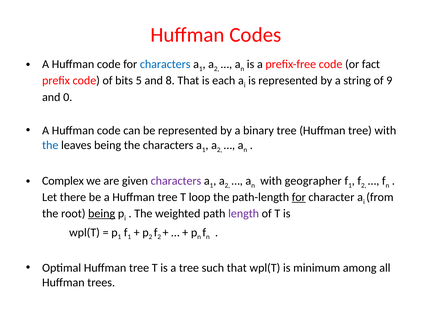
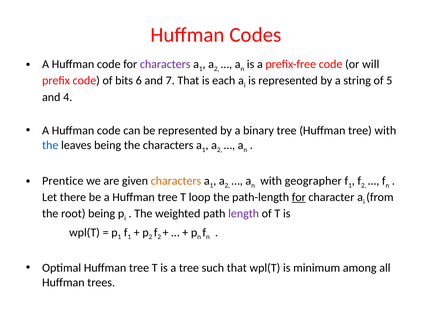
characters at (165, 64) colour: blue -> purple
fact: fact -> will
5: 5 -> 6
8: 8 -> 7
9: 9 -> 5
0: 0 -> 4
Complex: Complex -> Prentice
characters at (176, 181) colour: purple -> orange
being at (102, 214) underline: present -> none
